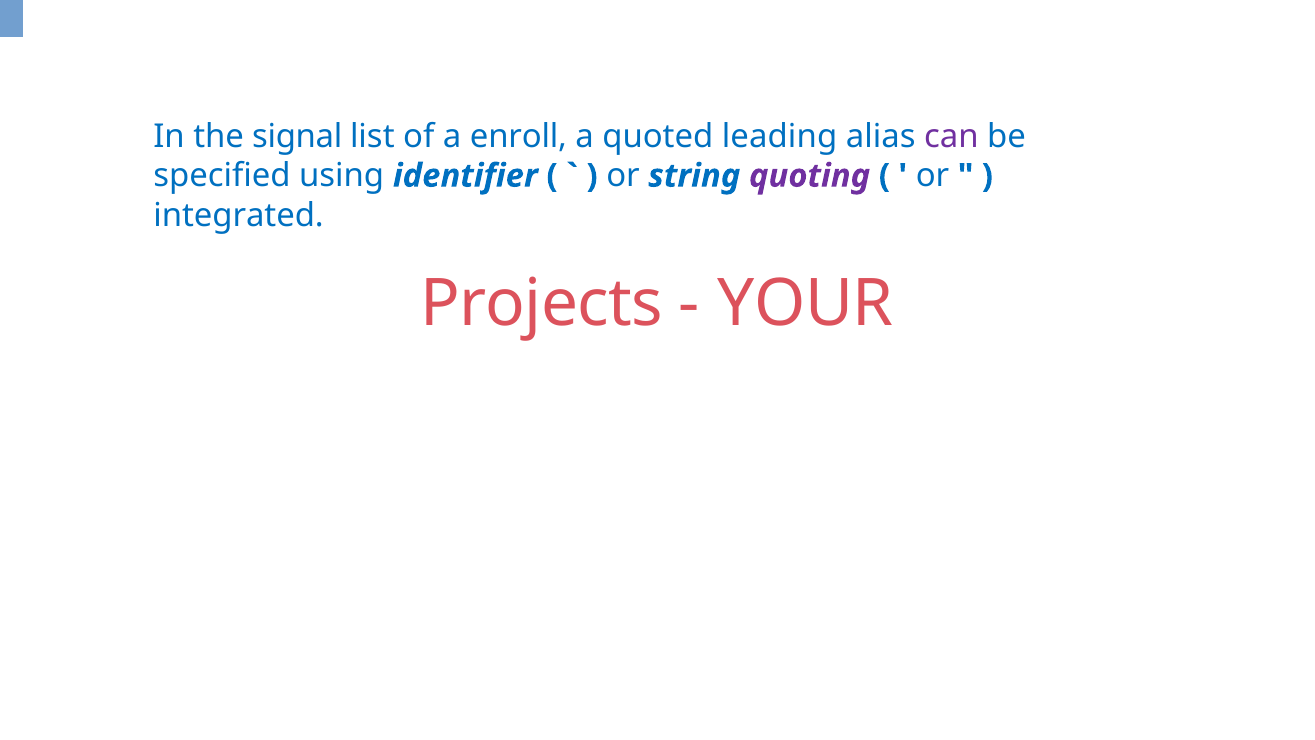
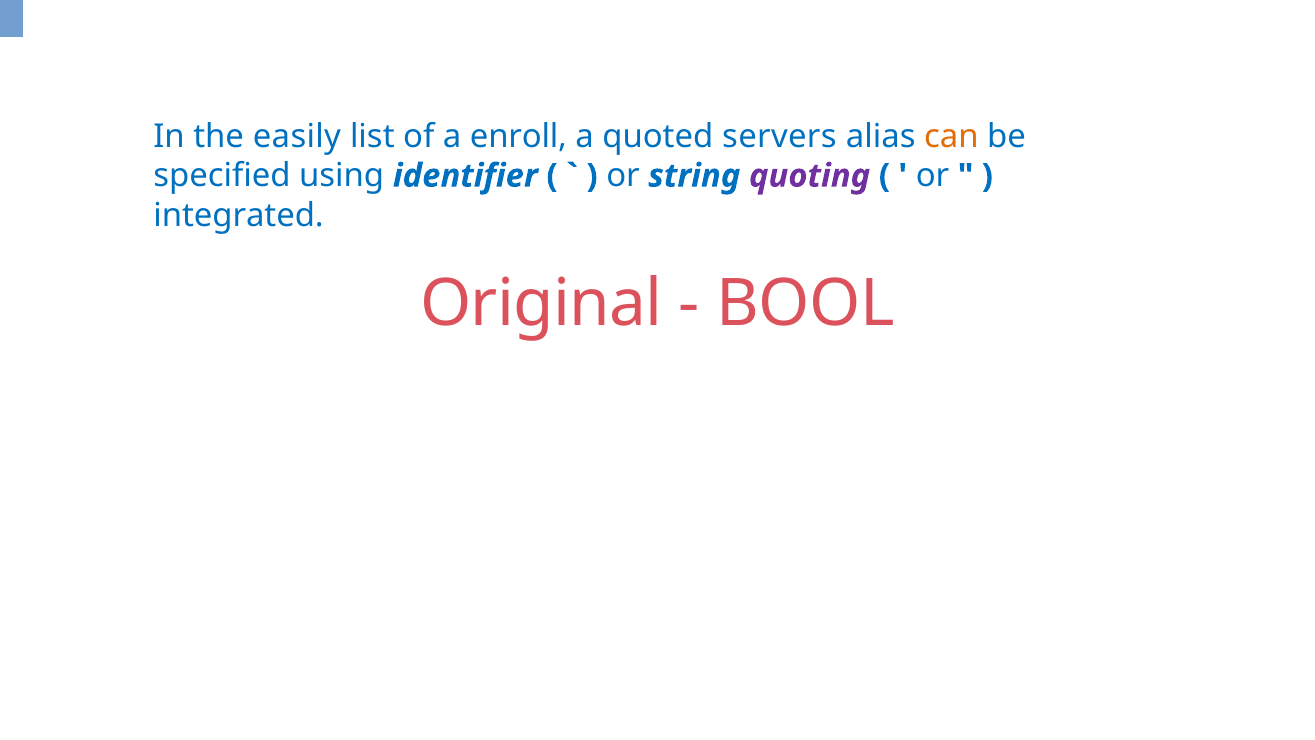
signal: signal -> easily
leading: leading -> servers
can colour: purple -> orange
Projects: Projects -> Original
YOUR: YOUR -> BOOL
